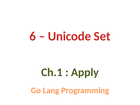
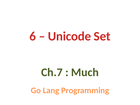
Ch.1: Ch.1 -> Ch.7
Apply: Apply -> Much
